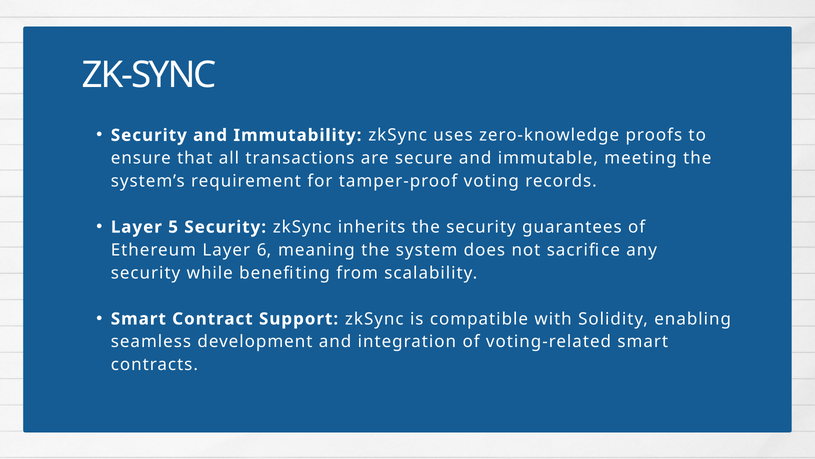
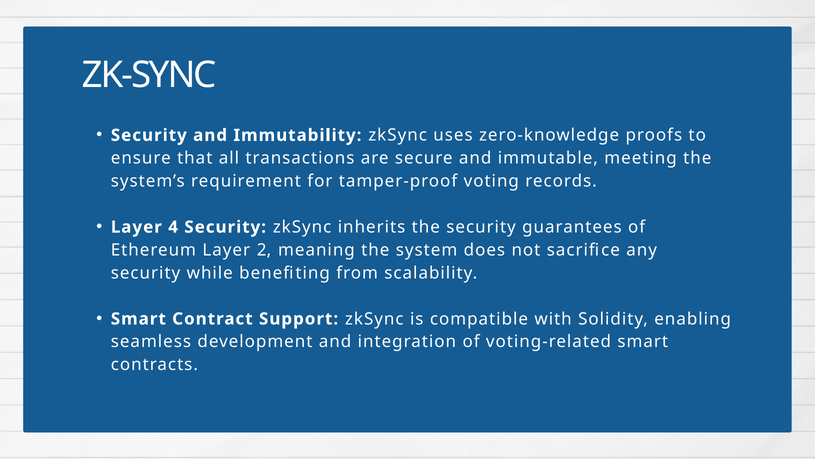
5: 5 -> 4
6: 6 -> 2
